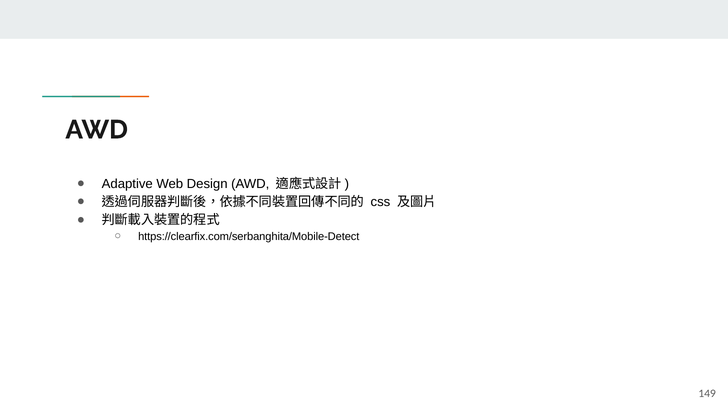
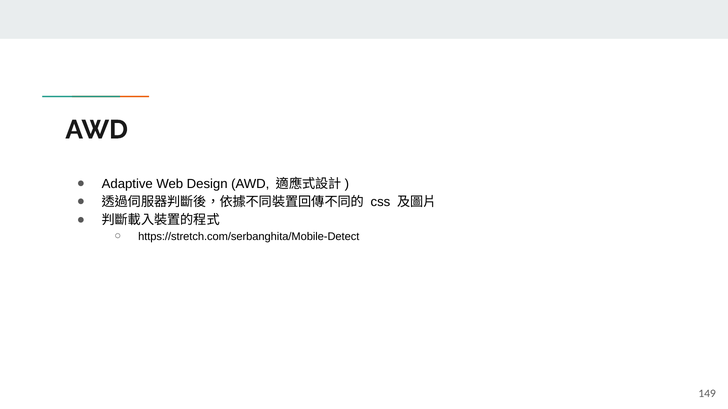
https://clearfix.com/serbanghita/Mobile-Detect: https://clearfix.com/serbanghita/Mobile-Detect -> https://stretch.com/serbanghita/Mobile-Detect
